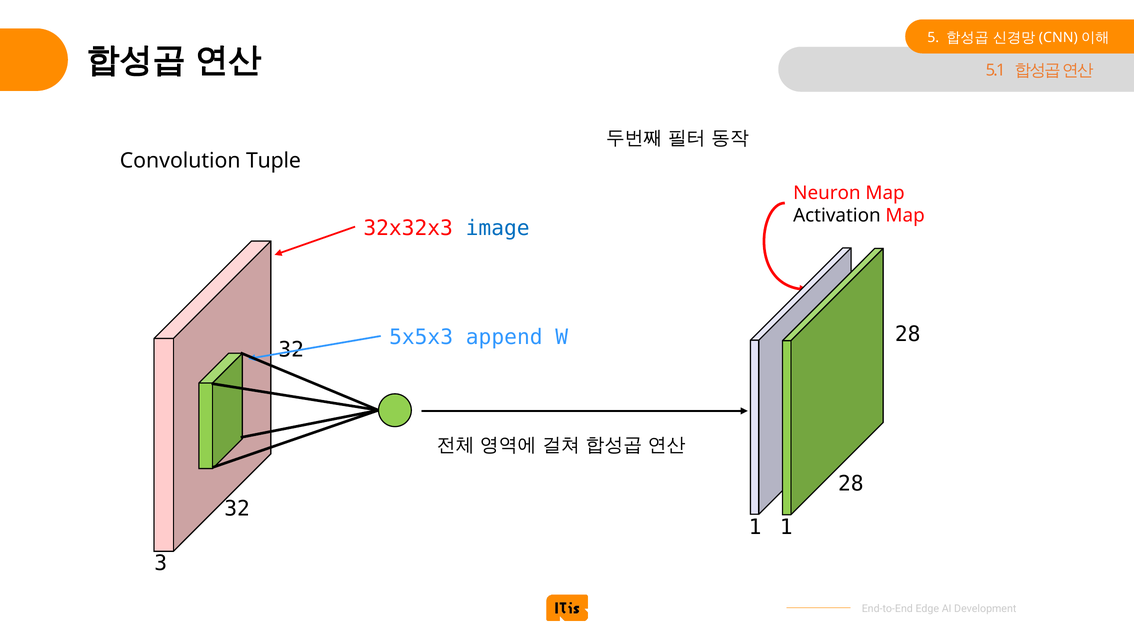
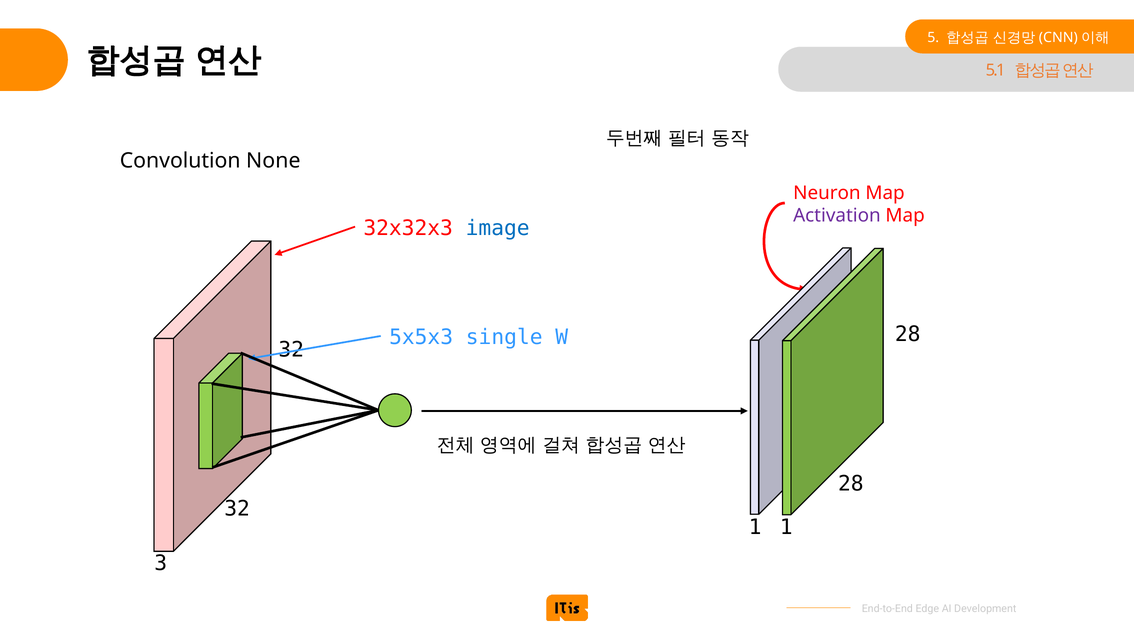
Tuple: Tuple -> None
Activation colour: black -> purple
append: append -> single
